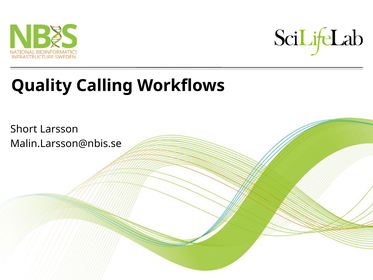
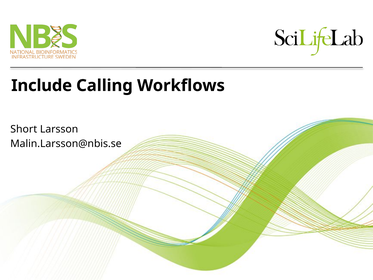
Quality: Quality -> Include
